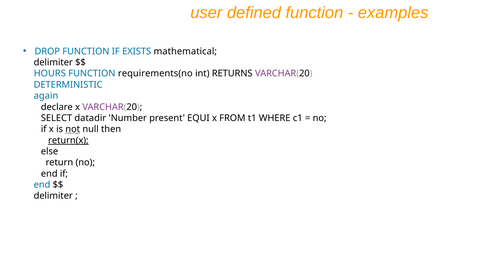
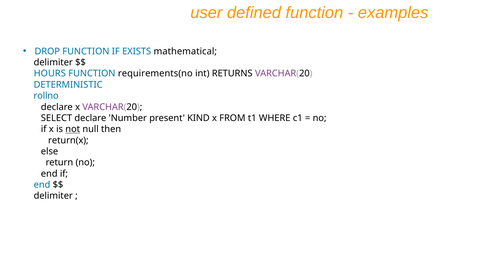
again: again -> rollno
SELECT datadir: datadir -> declare
EQUI: EQUI -> KIND
return(x underline: present -> none
